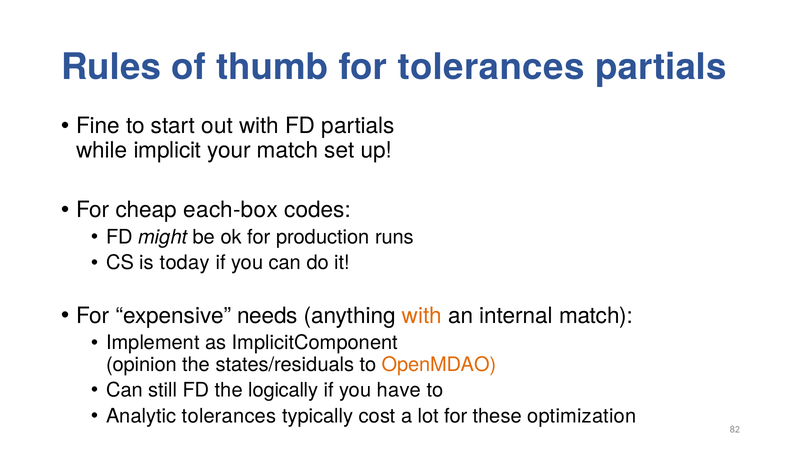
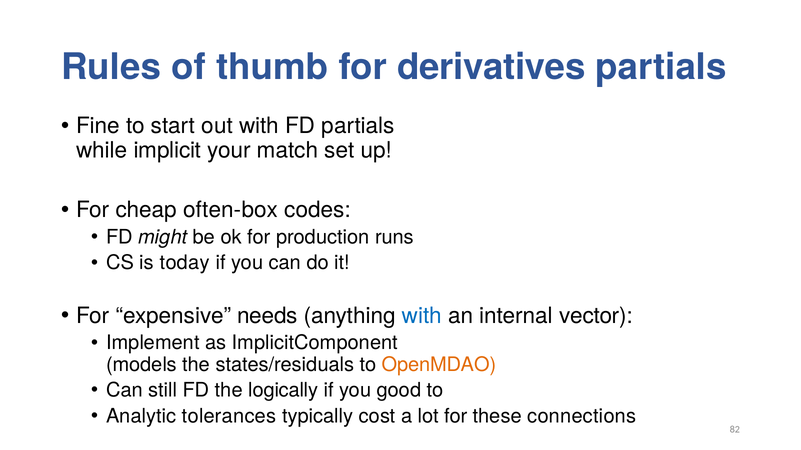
for tolerances: tolerances -> derivatives
each-box: each-box -> often-box
with at (422, 316) colour: orange -> blue
internal match: match -> vector
opinion: opinion -> models
have: have -> good
optimization: optimization -> connections
